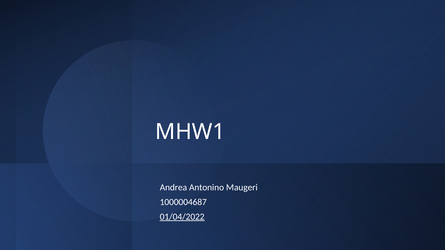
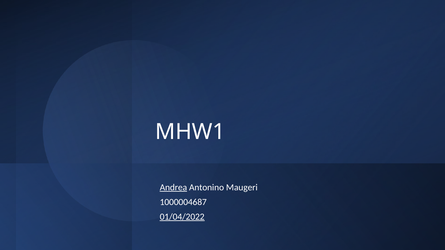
Andrea underline: none -> present
